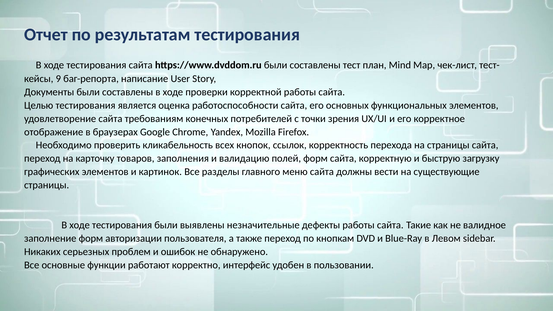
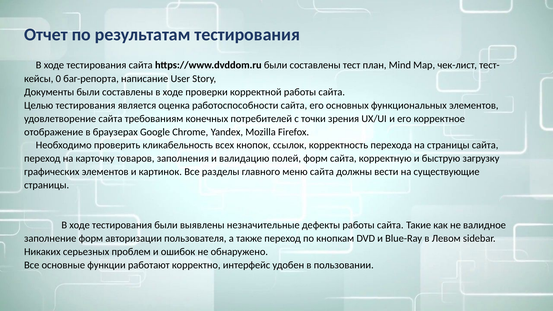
9: 9 -> 0
